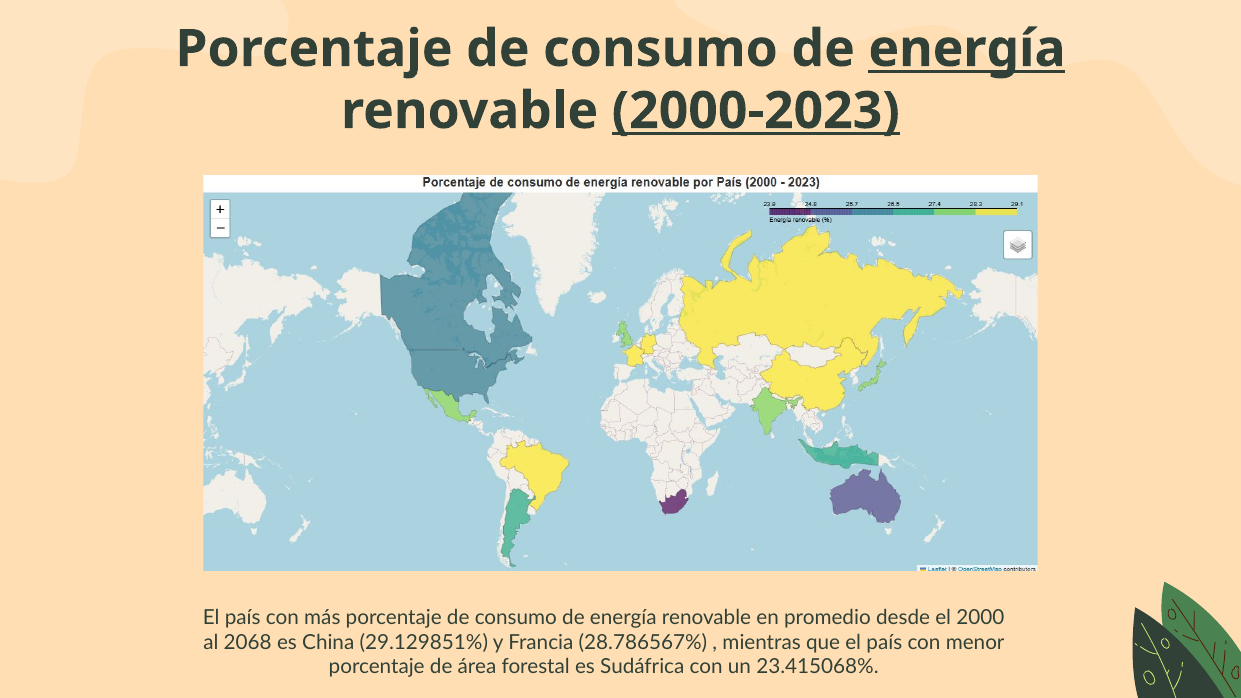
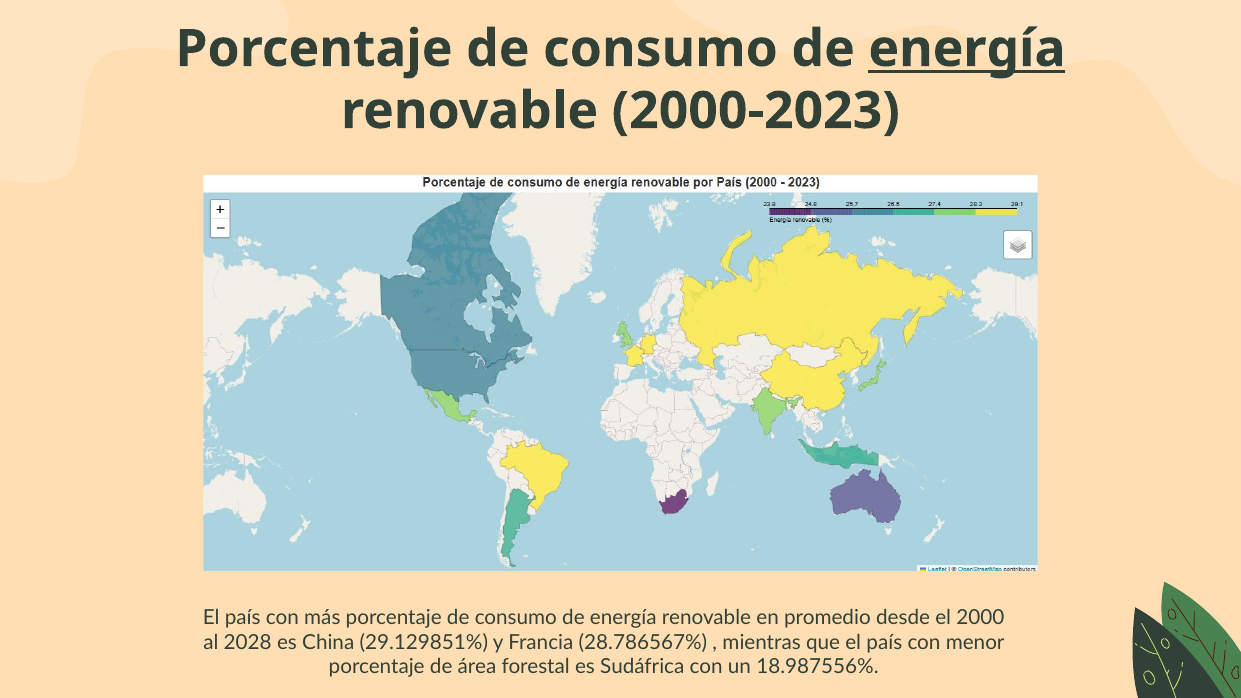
2000-2023 underline: present -> none
2068: 2068 -> 2028
23.415068%: 23.415068% -> 18.987556%
